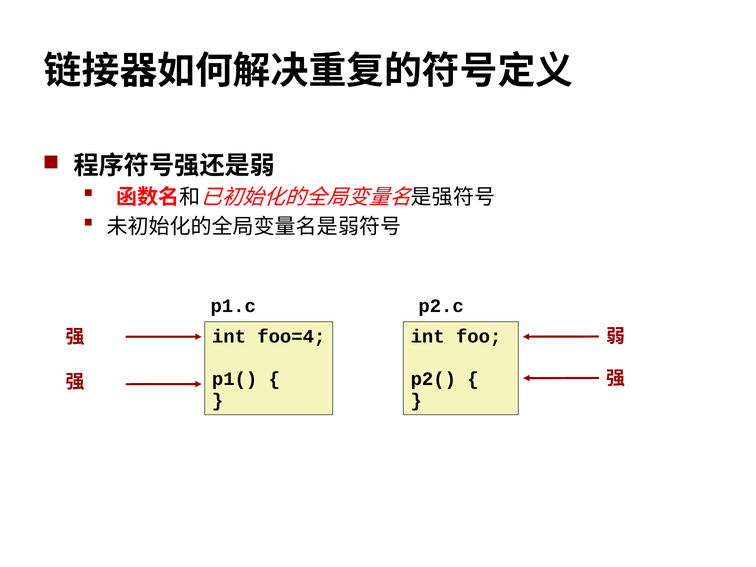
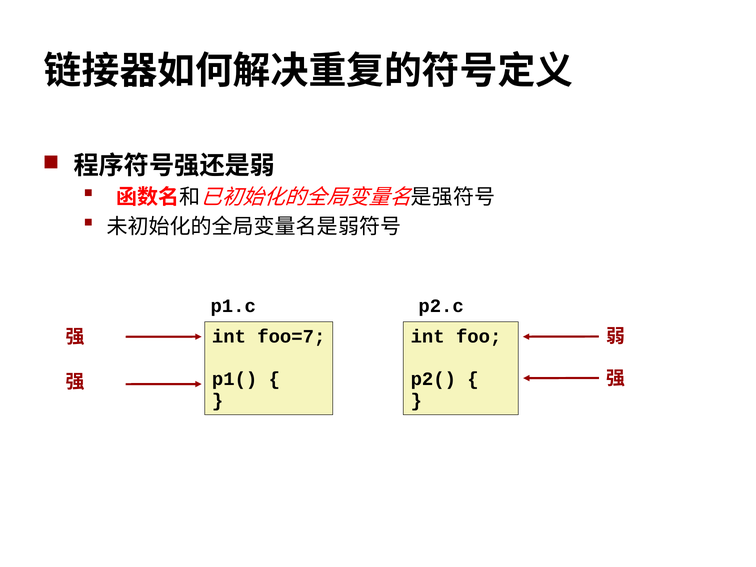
foo=4: foo=4 -> foo=7
